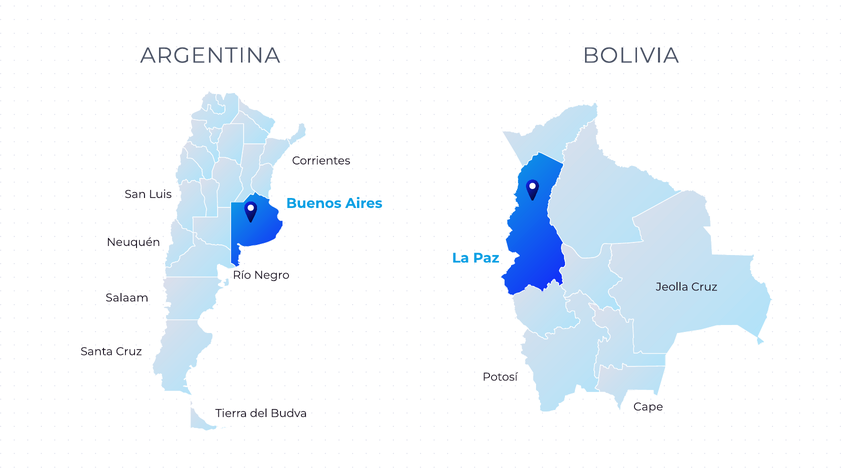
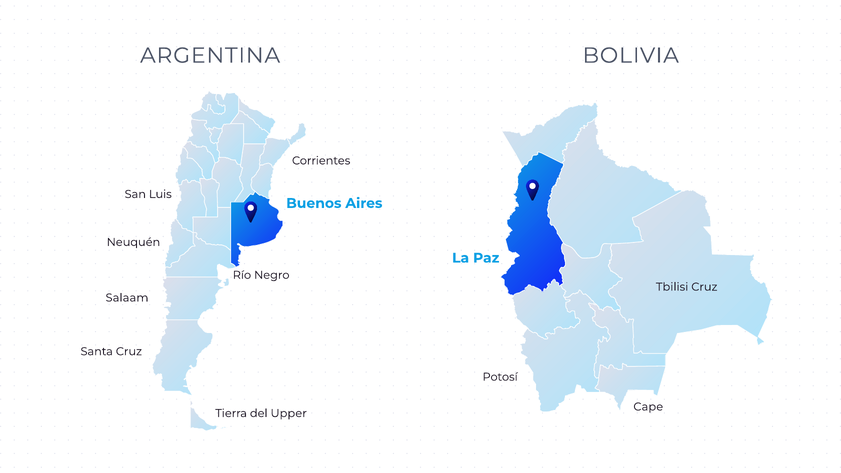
Jeolla: Jeolla -> Tbilisi
Budva: Budva -> Upper
